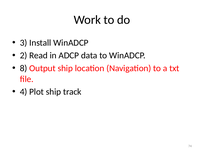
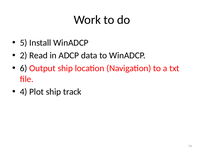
3: 3 -> 5
8: 8 -> 6
